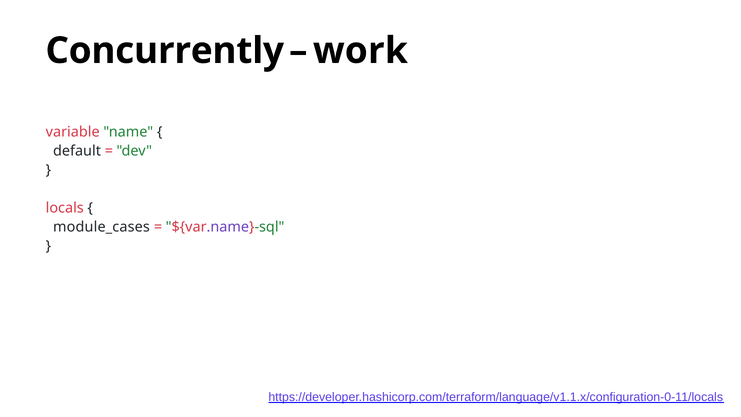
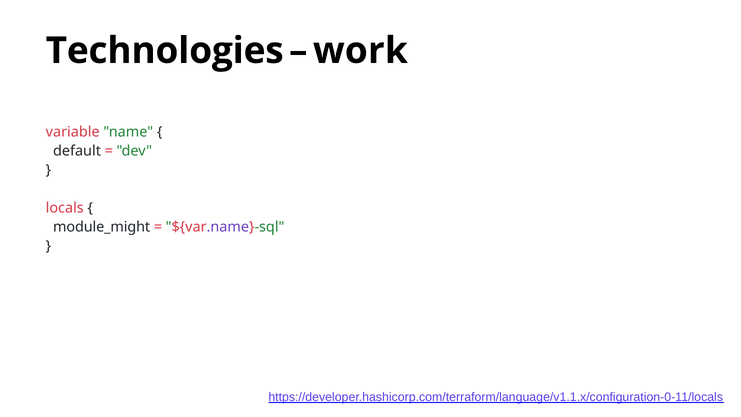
Concurrently: Concurrently -> Technologies
module_cases: module_cases -> module_might
